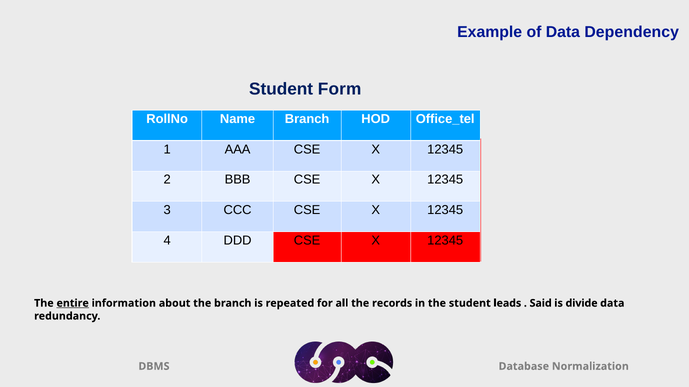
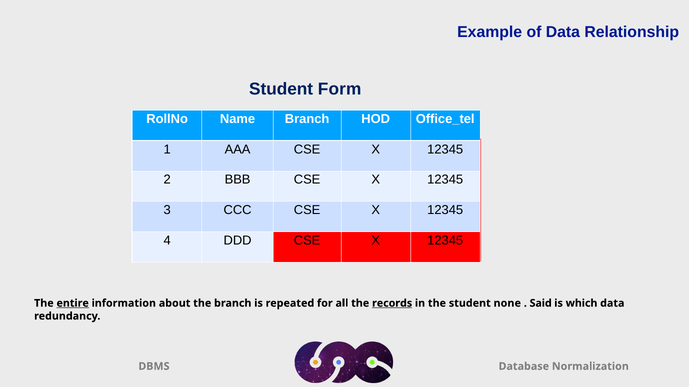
Dependency: Dependency -> Relationship
records underline: none -> present
leads: leads -> none
divide: divide -> which
